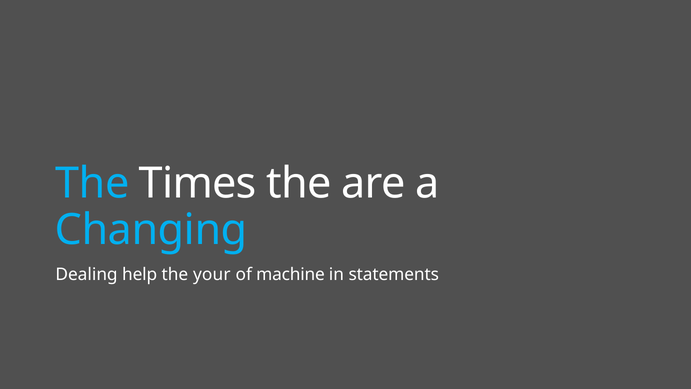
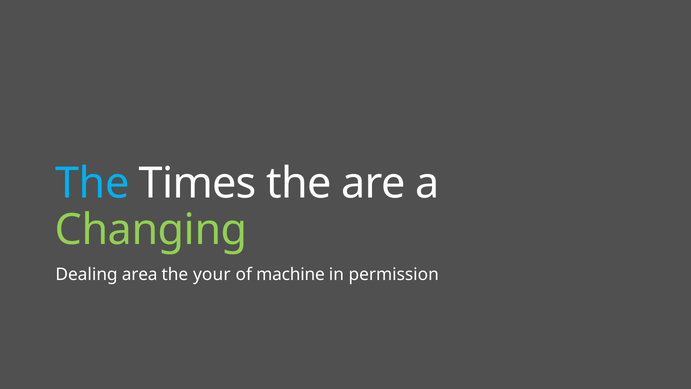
Changing colour: light blue -> light green
help: help -> area
statements: statements -> permission
